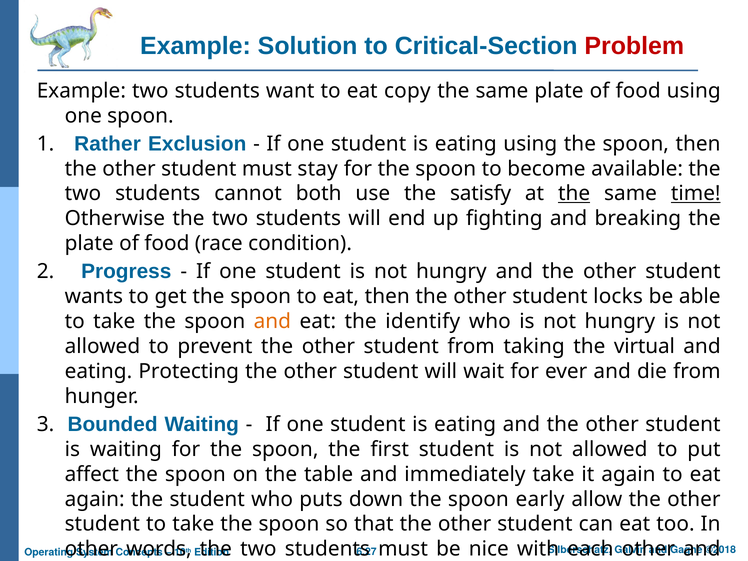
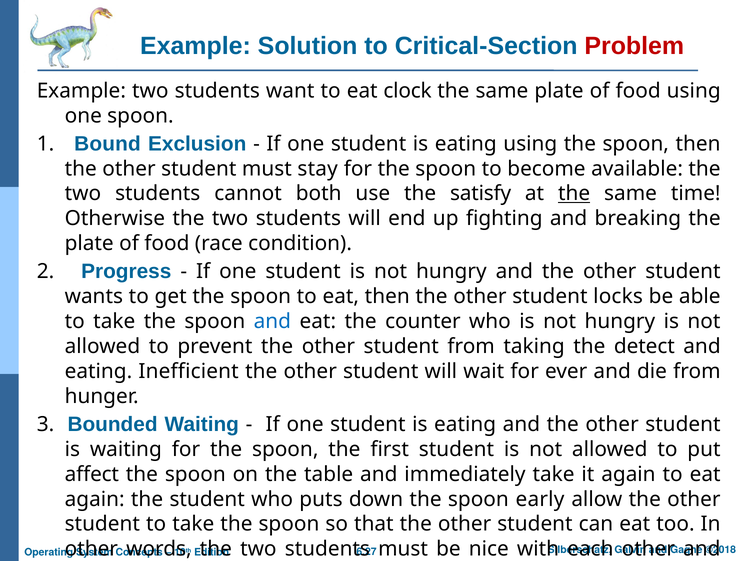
copy: copy -> clock
Rather: Rather -> Bound
time underline: present -> none
and at (272, 321) colour: orange -> blue
identify: identify -> counter
virtual: virtual -> detect
Protecting: Protecting -> Inefficient
